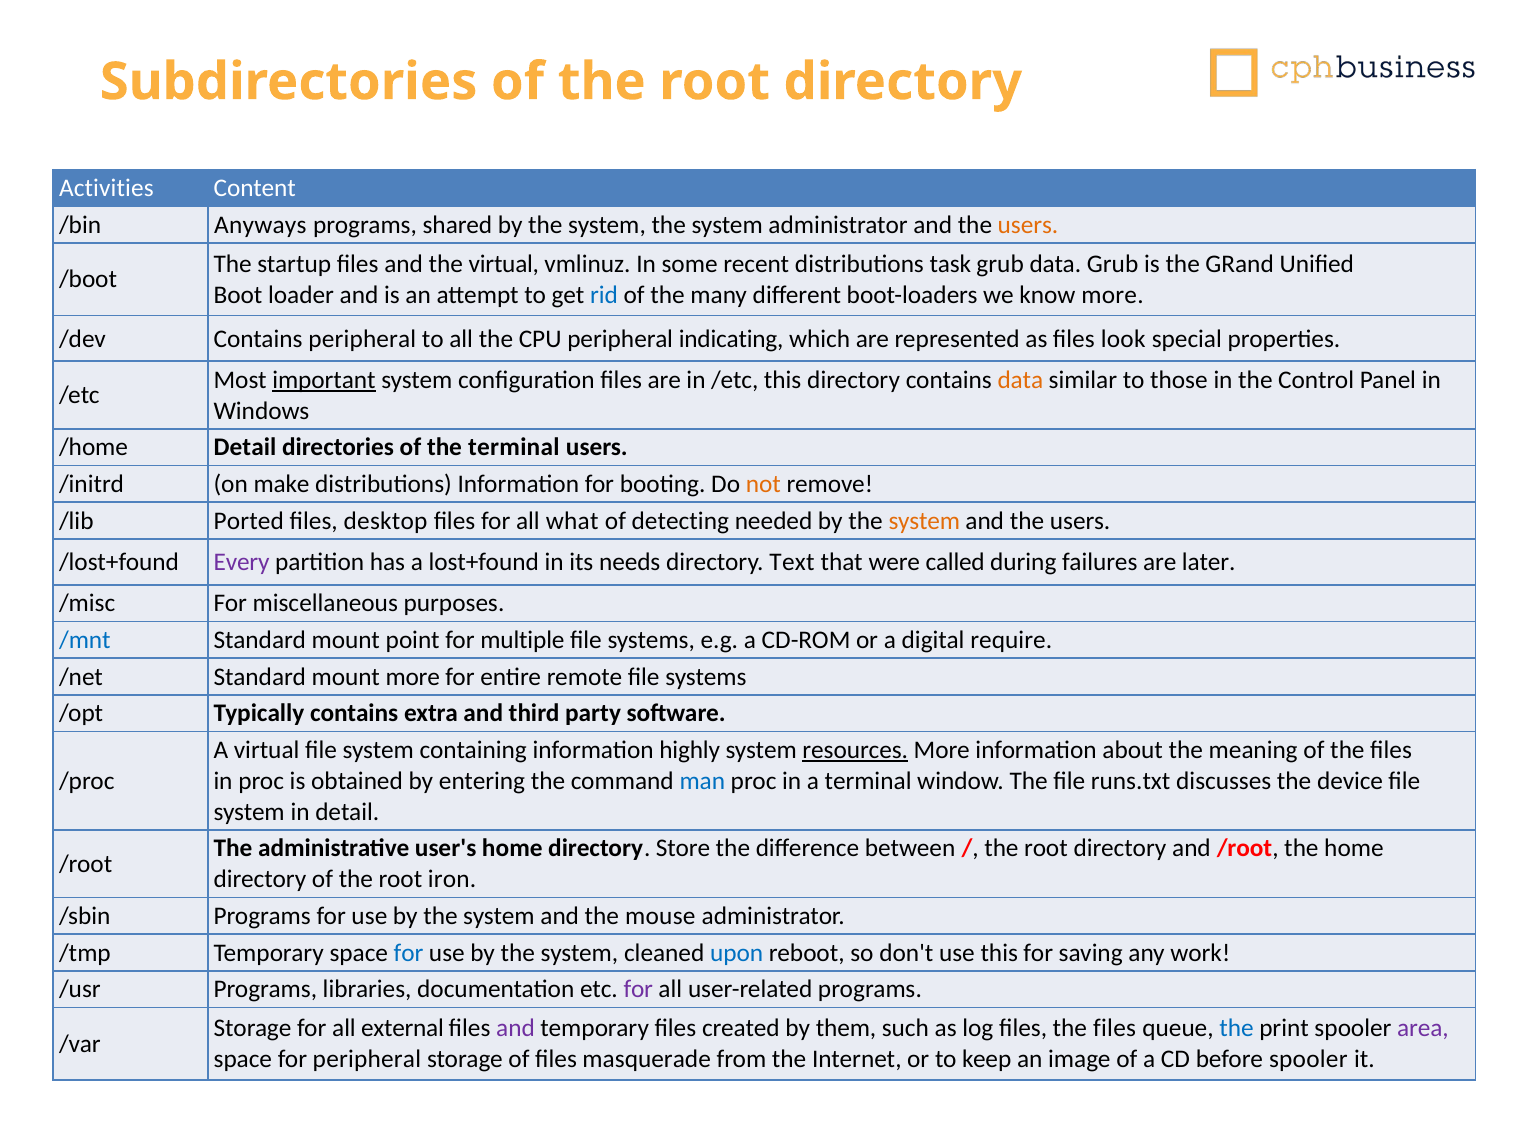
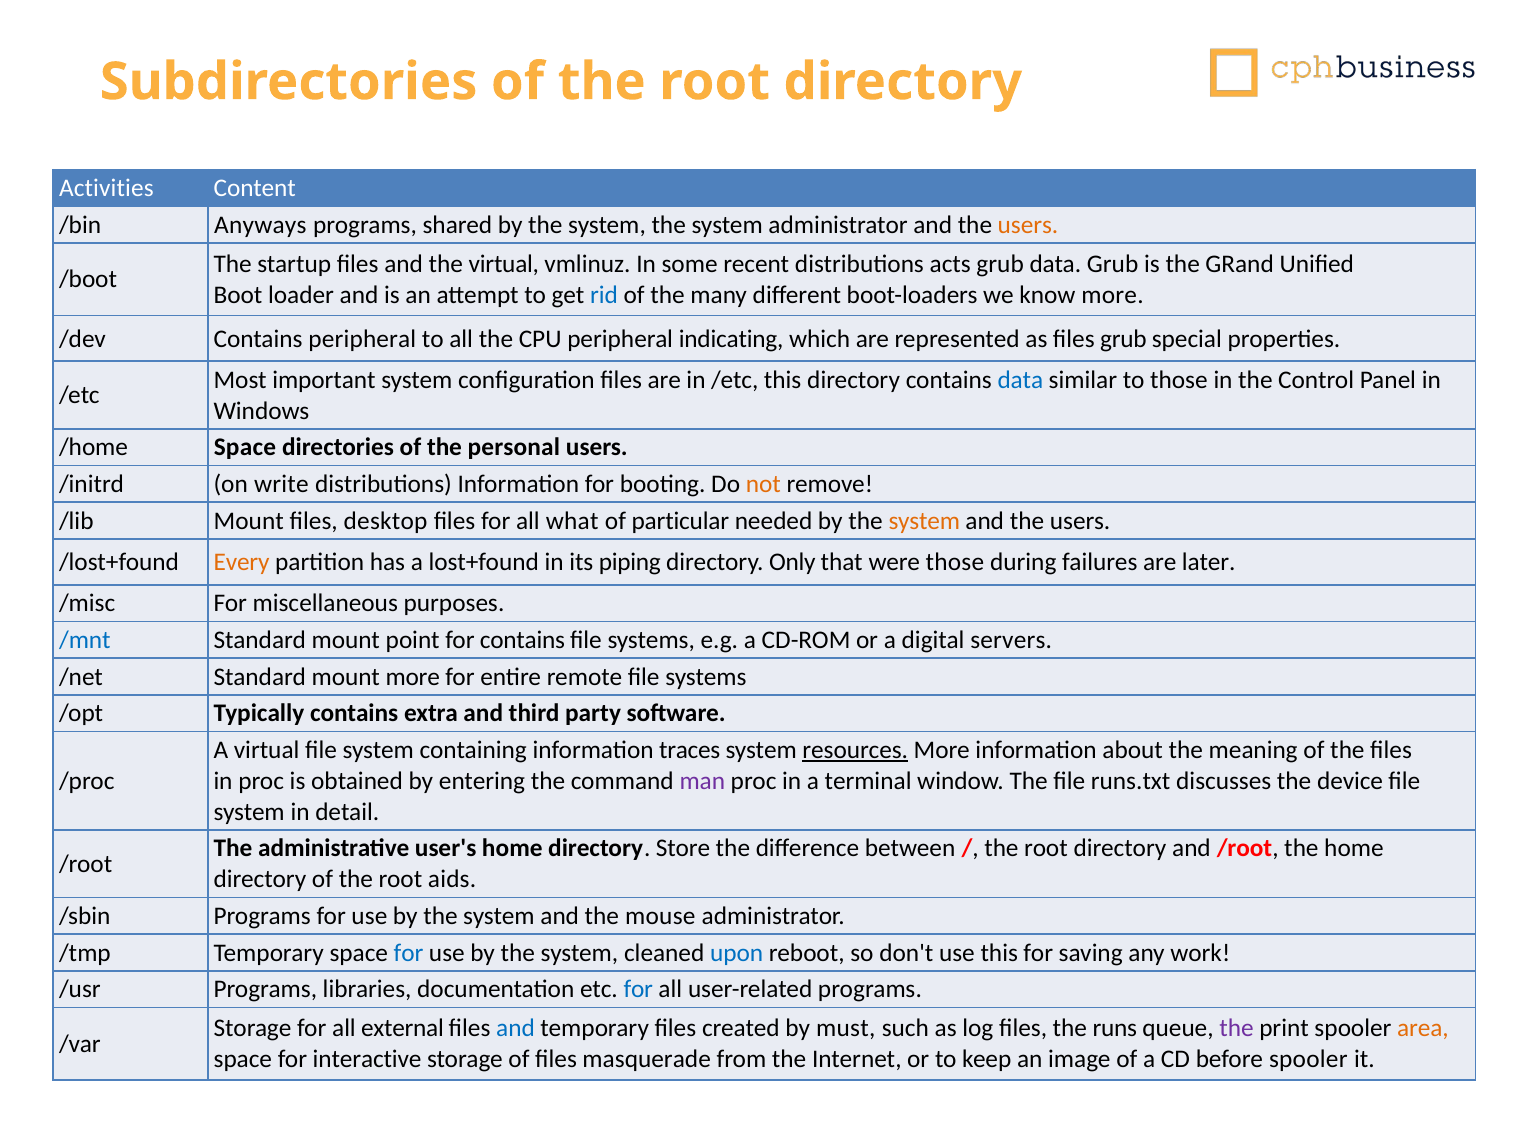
task: task -> acts
files look: look -> grub
important underline: present -> none
data at (1020, 380) colour: orange -> blue
/home Detail: Detail -> Space
the terminal: terminal -> personal
make: make -> write
/lib Ported: Ported -> Mount
detecting: detecting -> particular
Every colour: purple -> orange
needs: needs -> piping
Text: Text -> Only
were called: called -> those
for multiple: multiple -> contains
require: require -> servers
highly: highly -> traces
man colour: blue -> purple
iron: iron -> aids
for at (638, 989) colour: purple -> blue
and at (515, 1029) colour: purple -> blue
them: them -> must
files the files: files -> runs
the at (1237, 1029) colour: blue -> purple
area colour: purple -> orange
for peripheral: peripheral -> interactive
